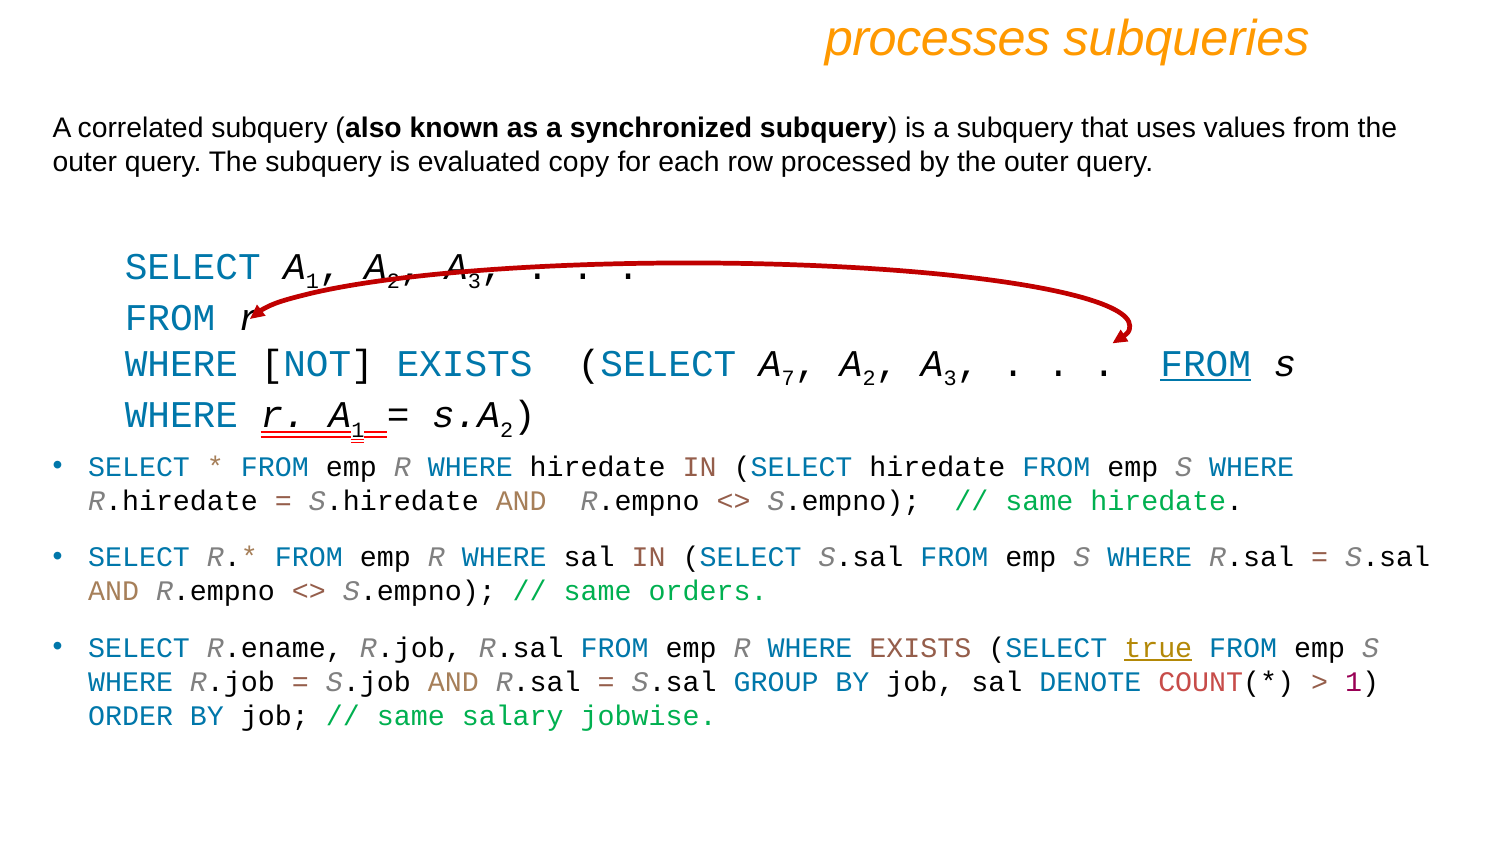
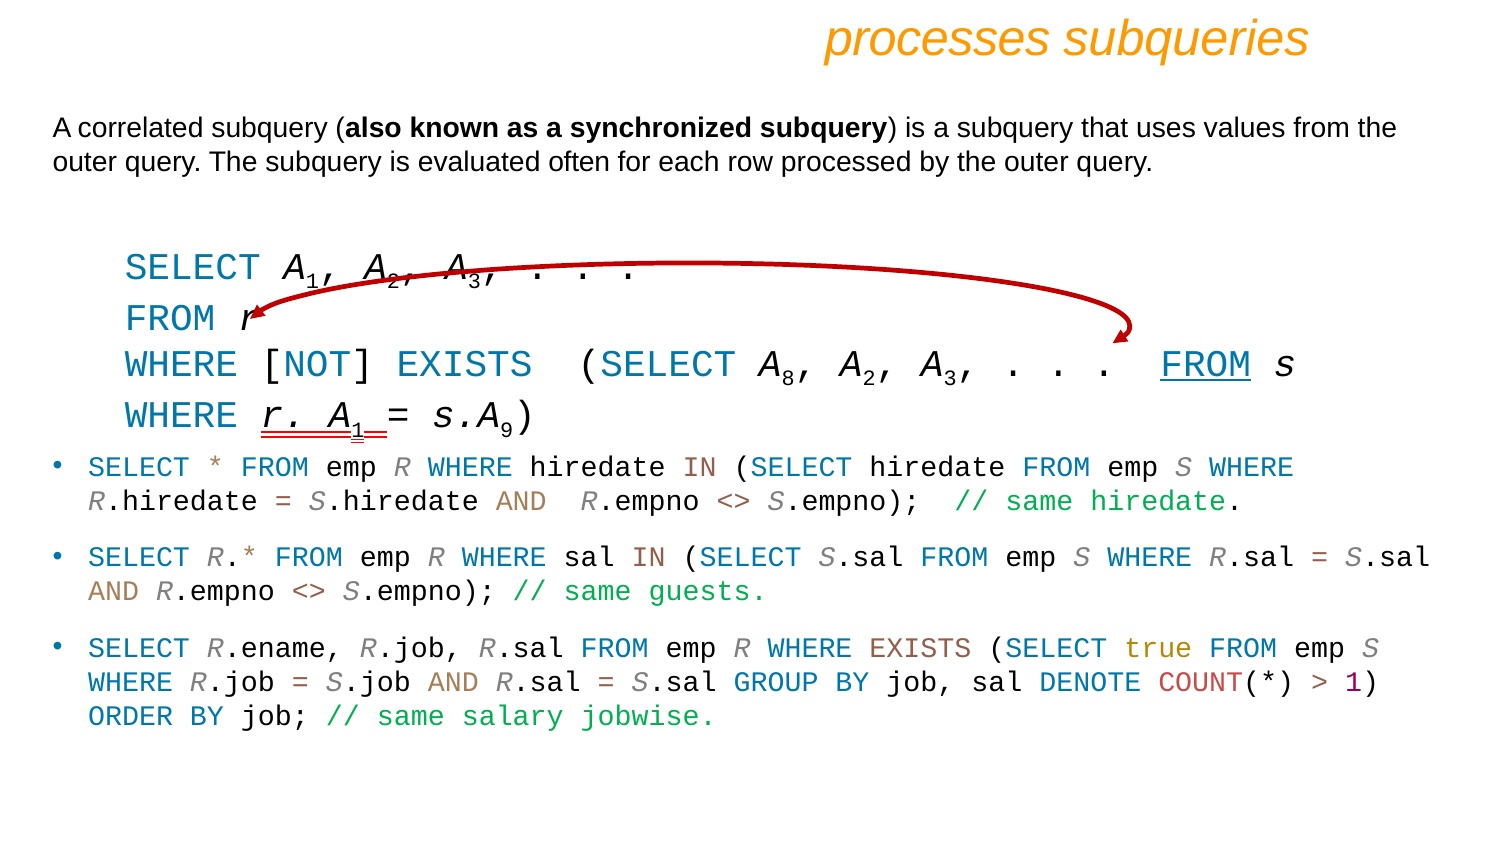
copy: copy -> often
7: 7 -> 8
2 at (507, 430): 2 -> 9
orders: orders -> guests
true underline: present -> none
